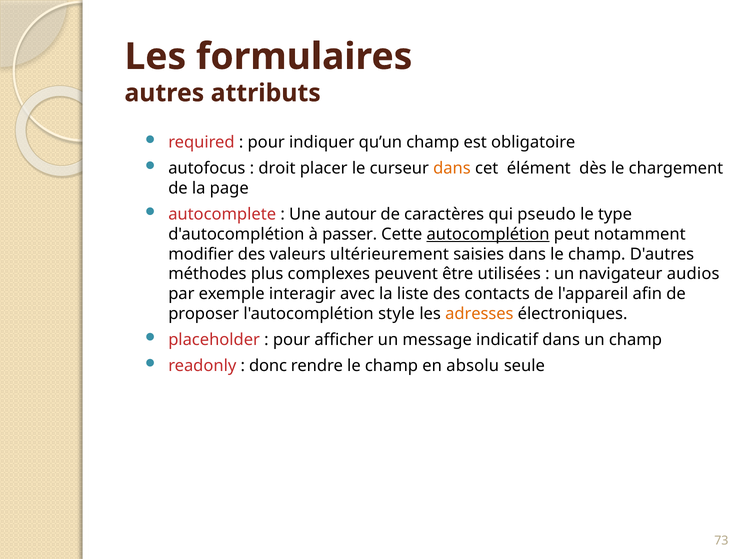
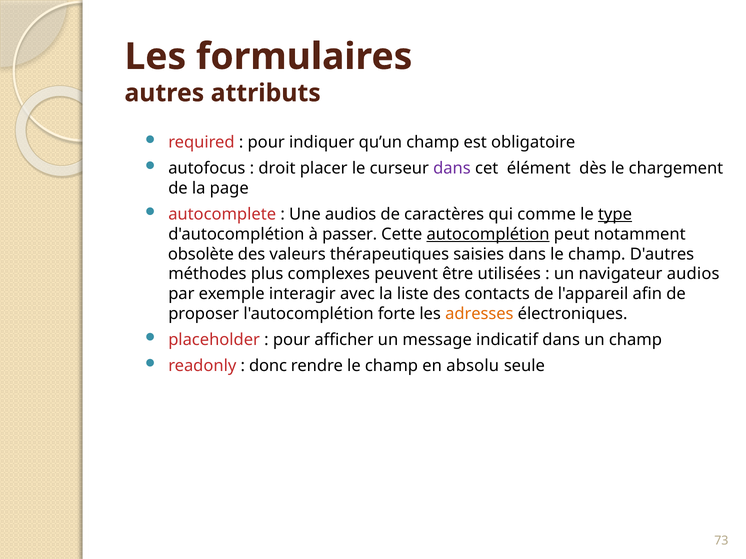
dans at (452, 169) colour: orange -> purple
Une autour: autour -> audios
pseudo: pseudo -> comme
type underline: none -> present
modifier: modifier -> obsolète
ultérieurement: ultérieurement -> thérapeutiques
style: style -> forte
